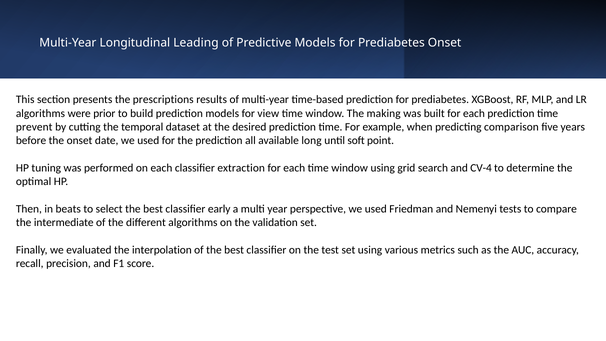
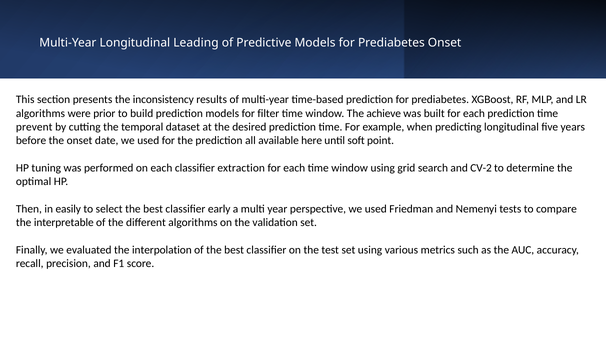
prescriptions: prescriptions -> inconsistency
view: view -> filter
making: making -> achieve
predicting comparison: comparison -> longitudinal
long: long -> here
CV-4: CV-4 -> CV-2
beats: beats -> easily
intermediate: intermediate -> interpretable
